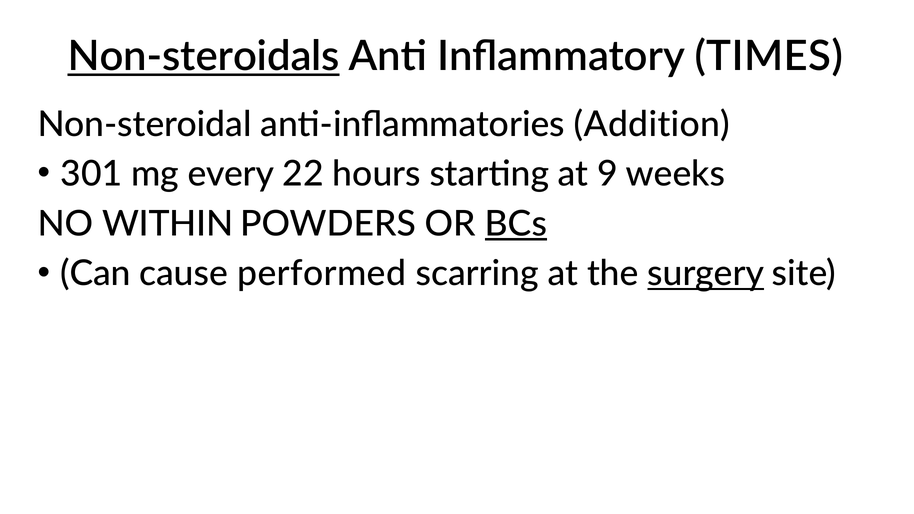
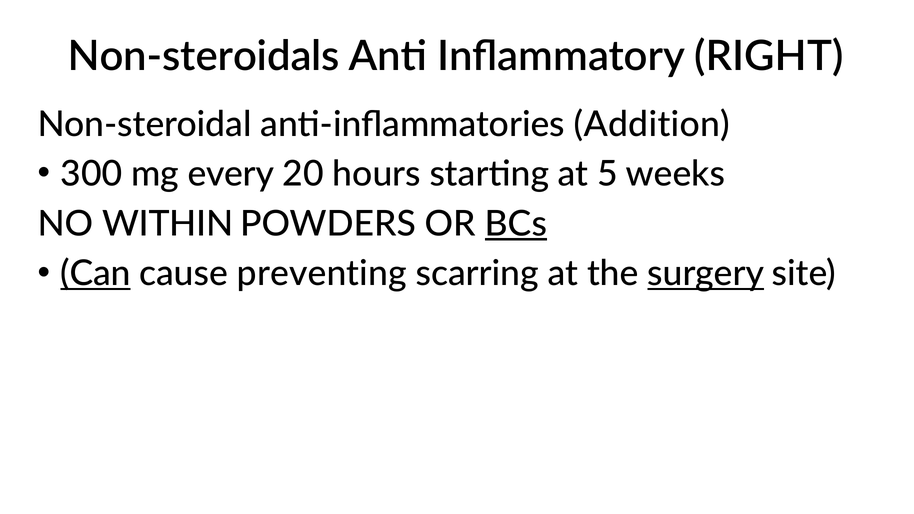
Non-steroidals underline: present -> none
TIMES: TIMES -> RIGHT
301: 301 -> 300
22: 22 -> 20
9: 9 -> 5
Can underline: none -> present
performed: performed -> preventing
